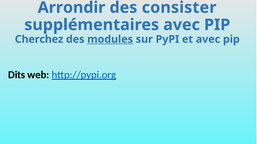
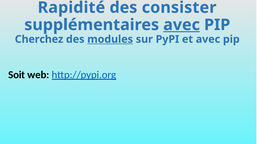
Arrondir: Arrondir -> Rapidité
avec at (182, 25) underline: none -> present
Dits: Dits -> Soit
